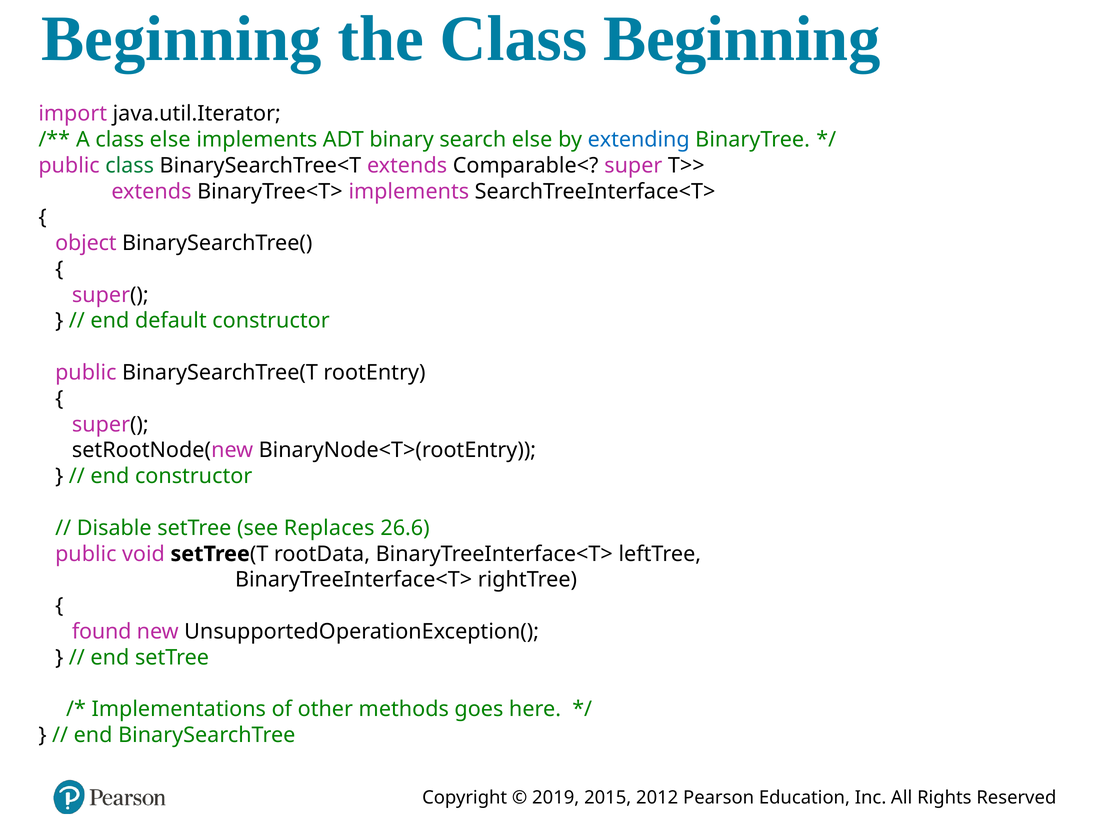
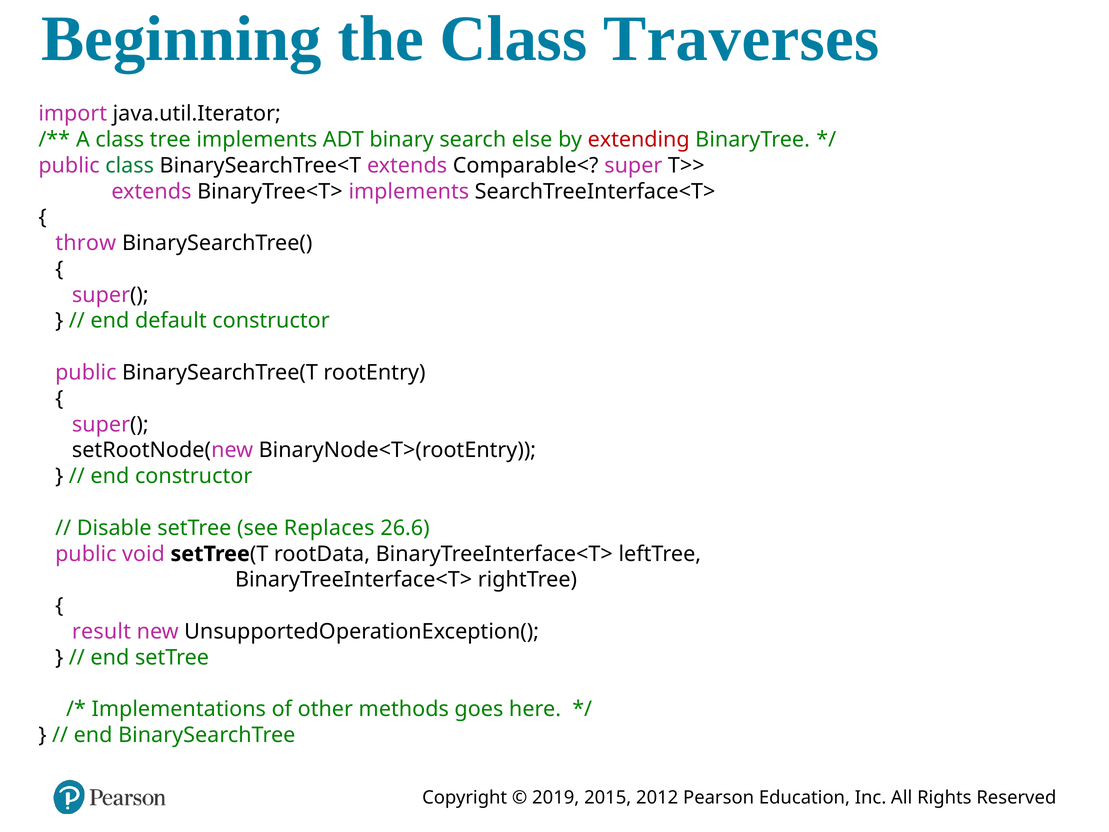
Class Beginning: Beginning -> Traverses
class else: else -> tree
extending colour: blue -> red
object: object -> throw
found: found -> result
